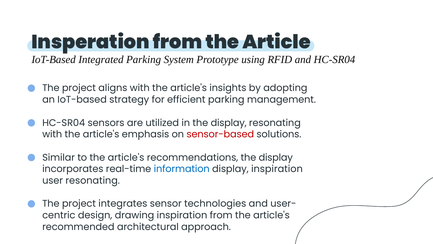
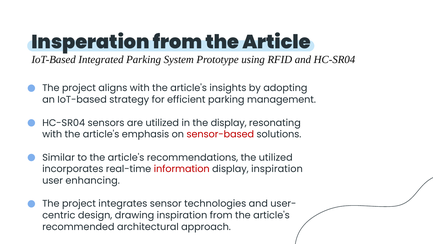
recommendations the display: display -> utilized
information colour: blue -> red
user resonating: resonating -> enhancing
